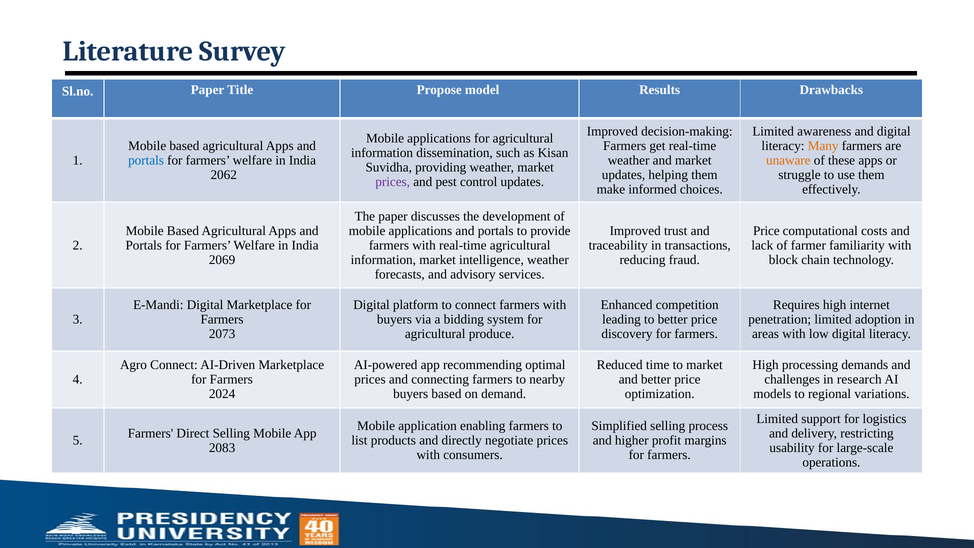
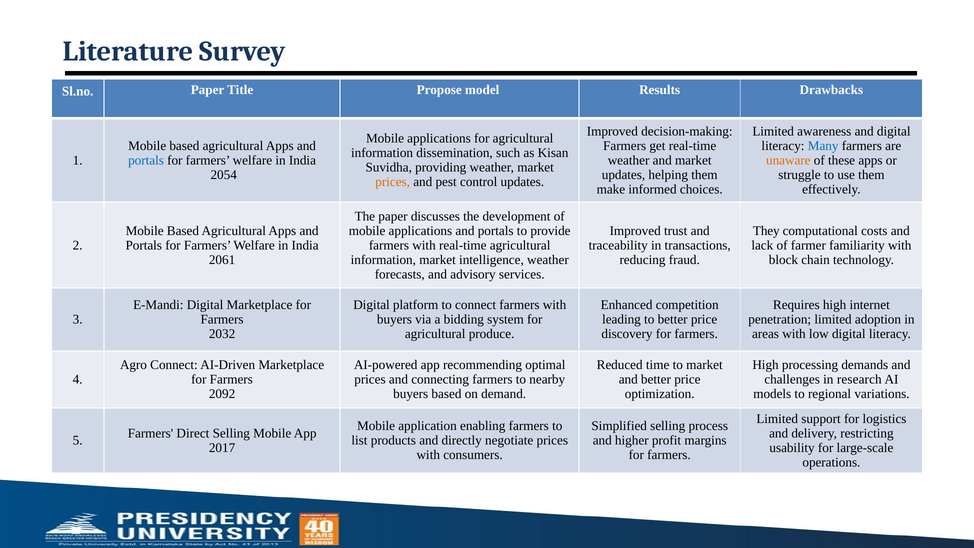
Many colour: orange -> blue
2062: 2062 -> 2054
prices at (393, 182) colour: purple -> orange
Price at (766, 231): Price -> They
2069: 2069 -> 2061
2073: 2073 -> 2032
2024: 2024 -> 2092
2083: 2083 -> 2017
